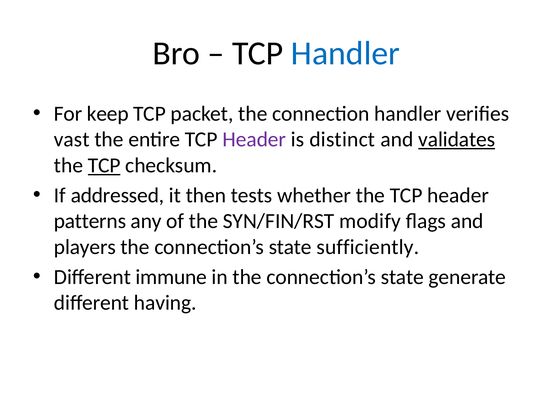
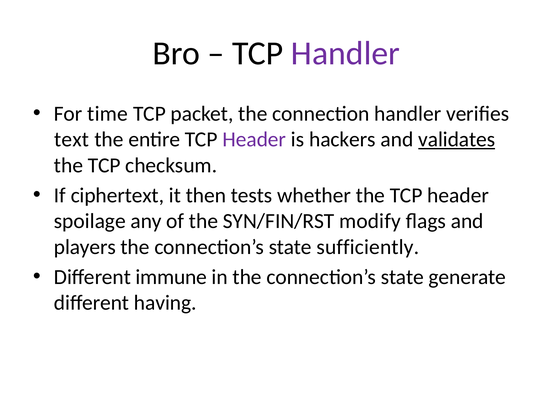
Handler at (345, 54) colour: blue -> purple
keep: keep -> time
vast: vast -> text
distinct: distinct -> hackers
TCP at (104, 166) underline: present -> none
addressed: addressed -> ciphertext
patterns: patterns -> spoilage
